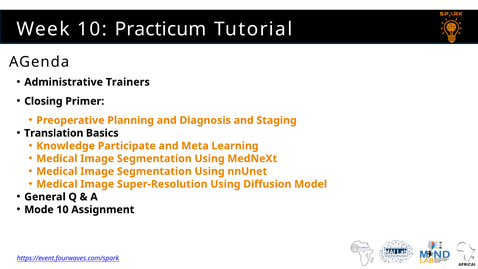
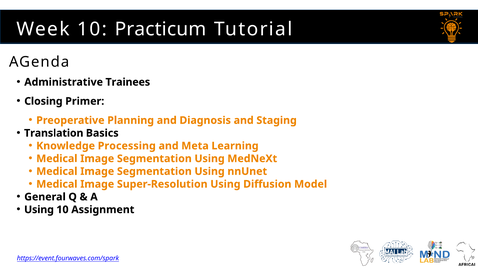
Trainers: Trainers -> Trainees
Participate: Participate -> Processing
Mode at (39, 210): Mode -> Using
